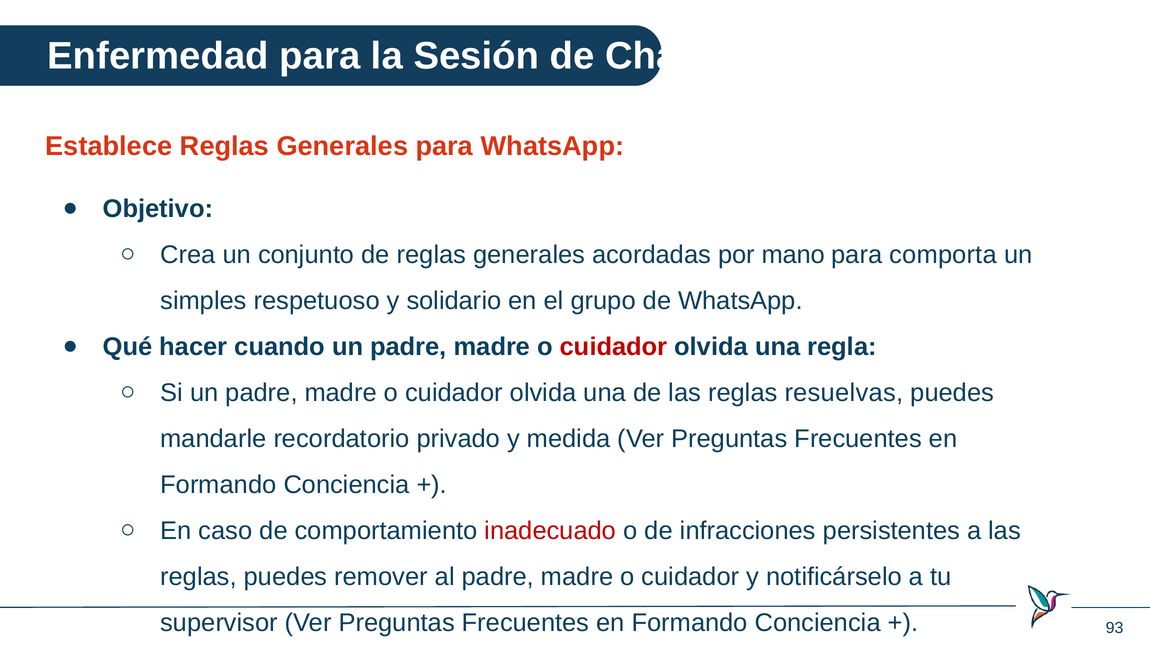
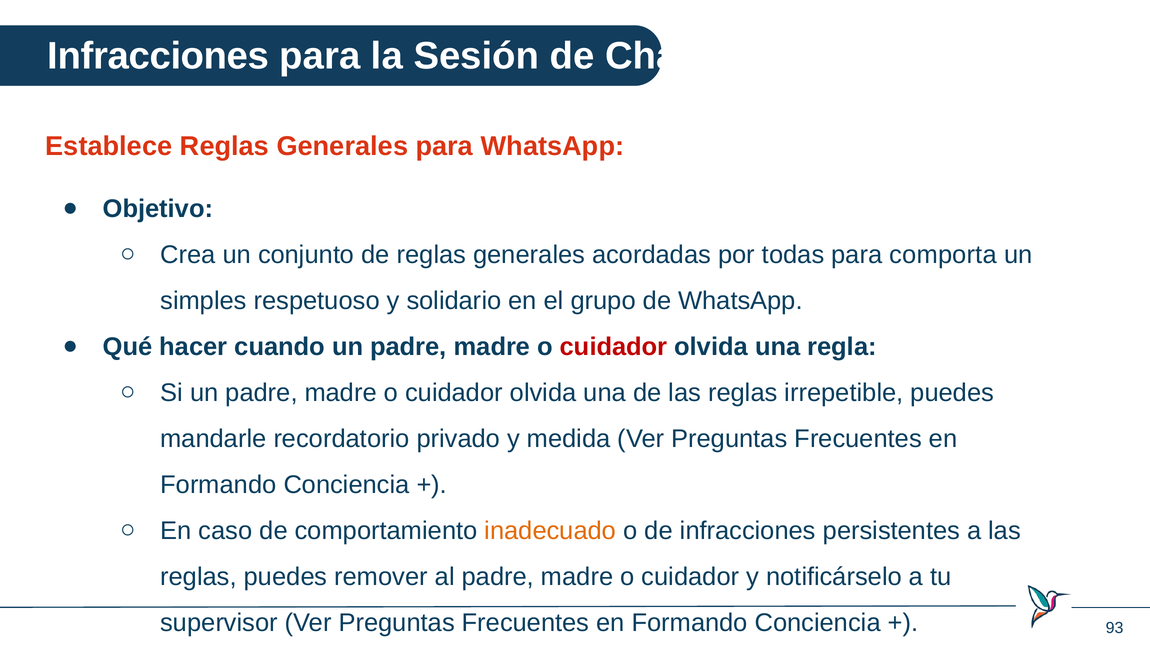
Enfermedad at (158, 56): Enfermedad -> Infracciones
mano: mano -> todas
resuelvas: resuelvas -> irrepetible
inadecuado colour: red -> orange
